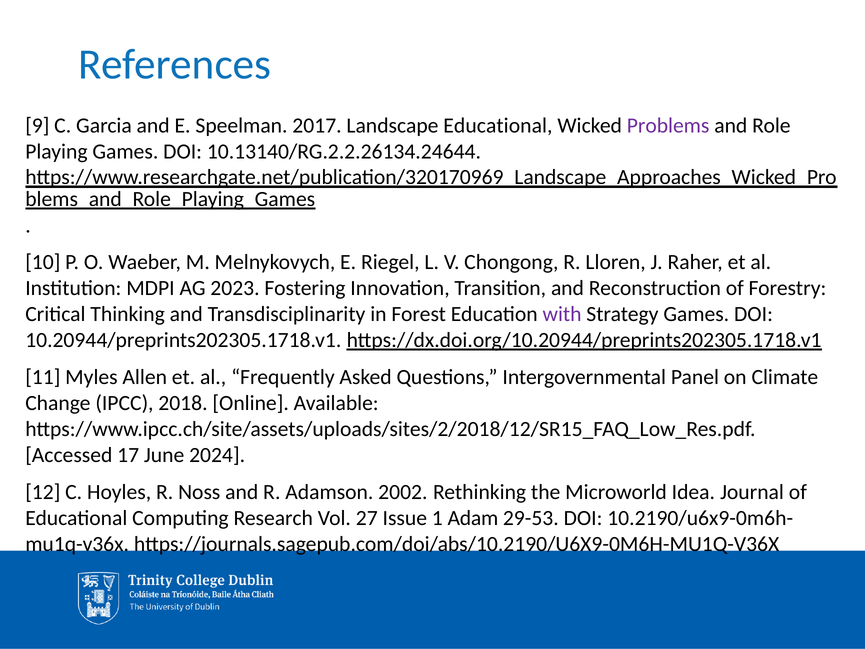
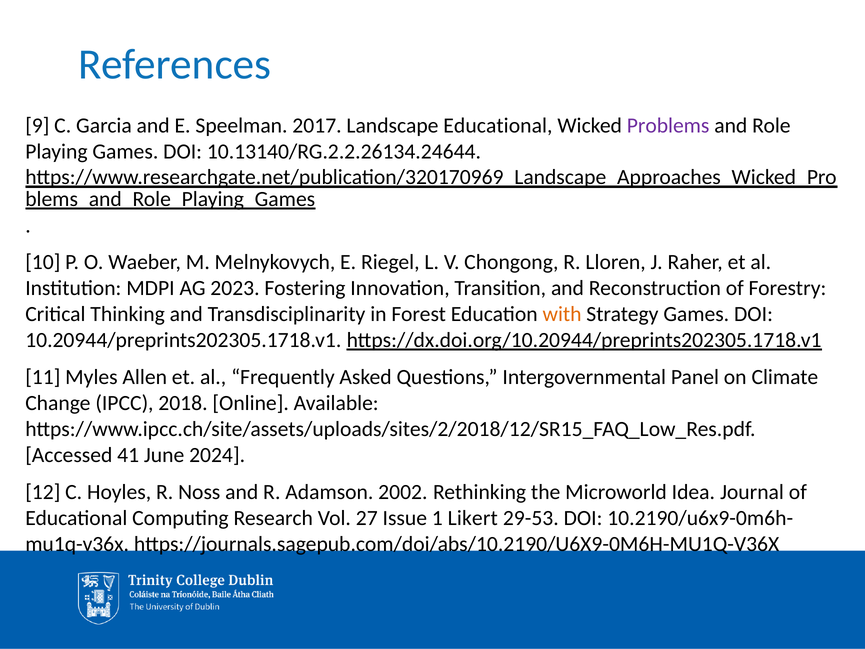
with colour: purple -> orange
17: 17 -> 41
Adam: Adam -> Likert
